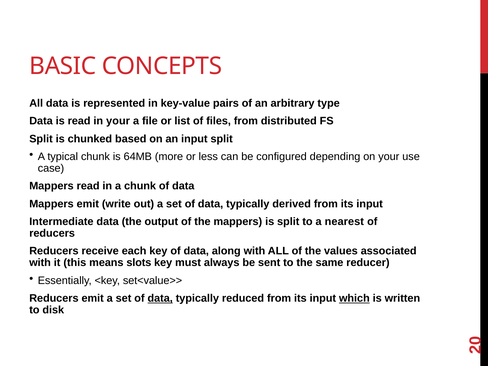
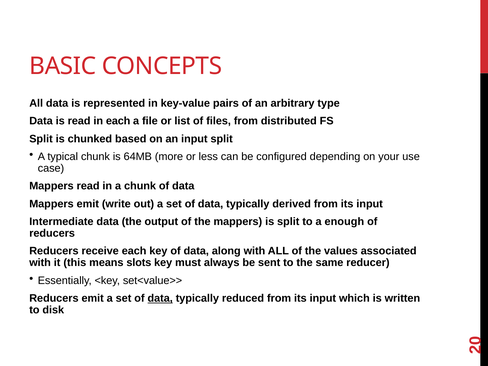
in your: your -> each
nearest: nearest -> enough
which underline: present -> none
